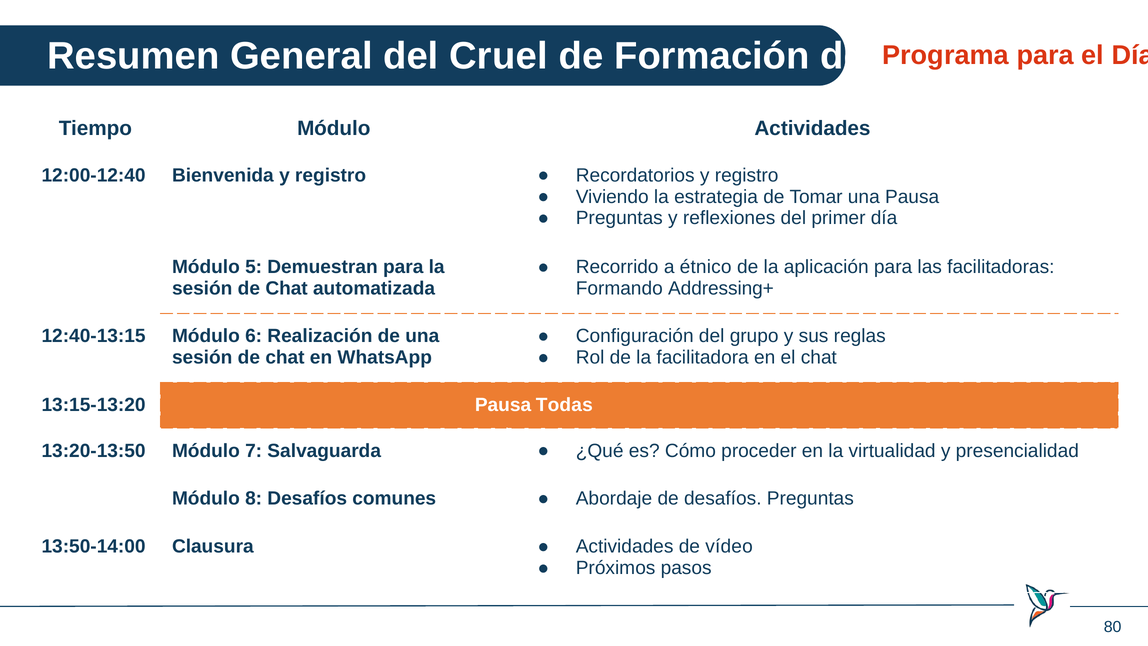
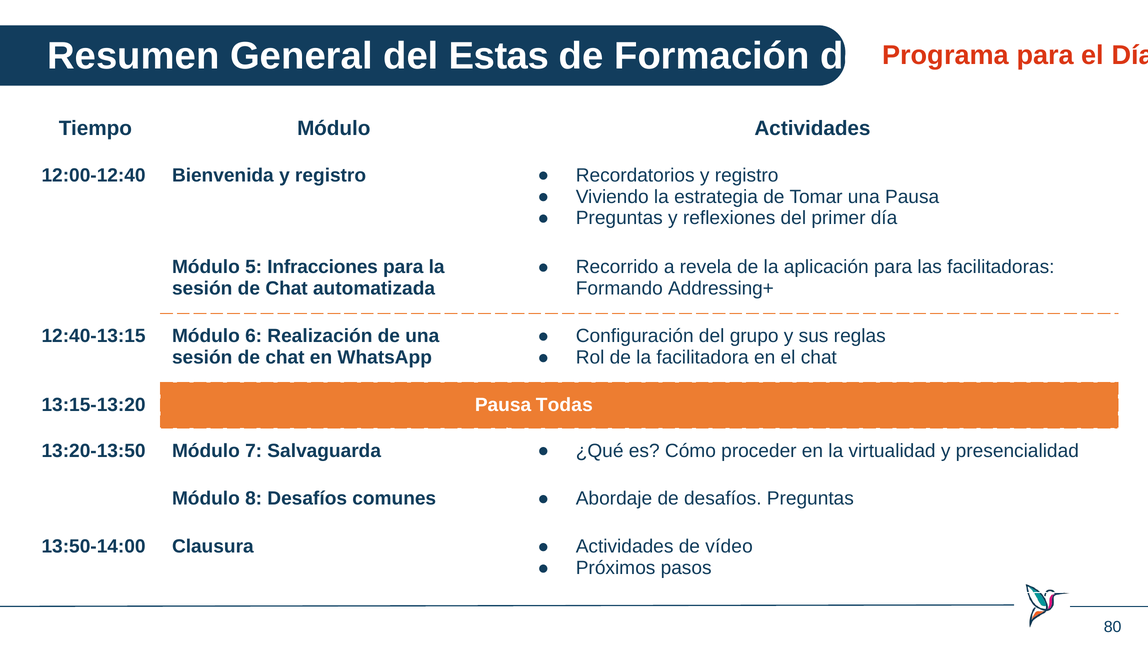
Cruel: Cruel -> Estas
étnico: étnico -> revela
Demuestran: Demuestran -> Infracciones
